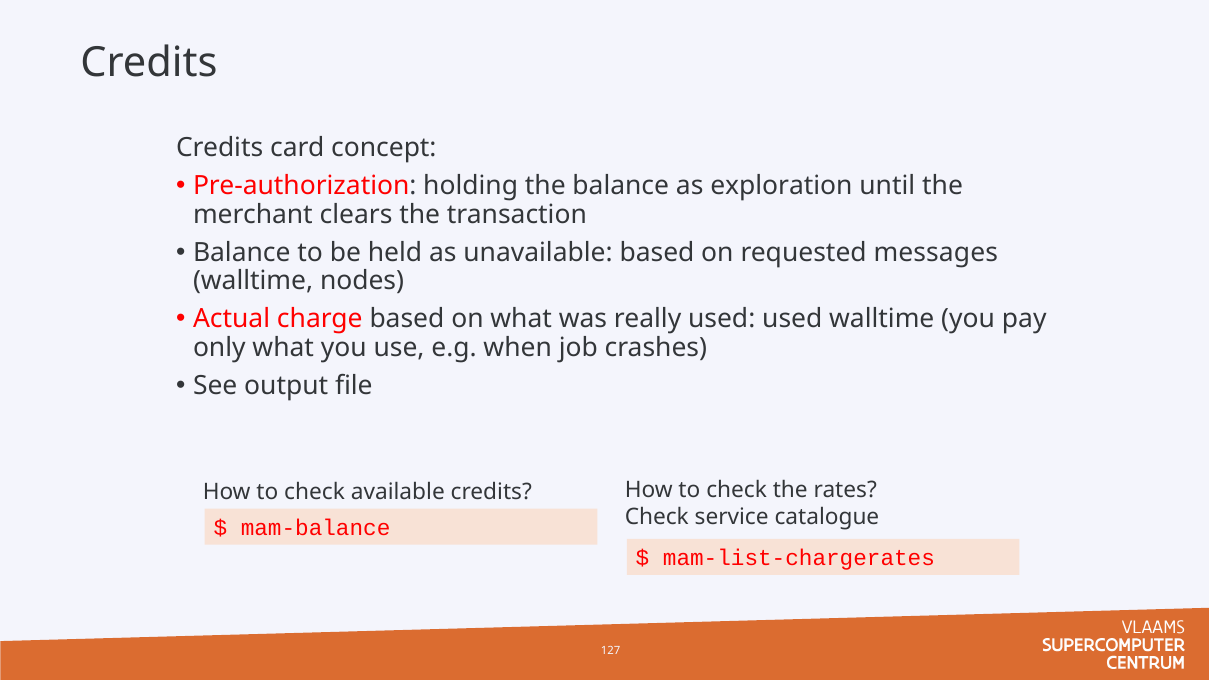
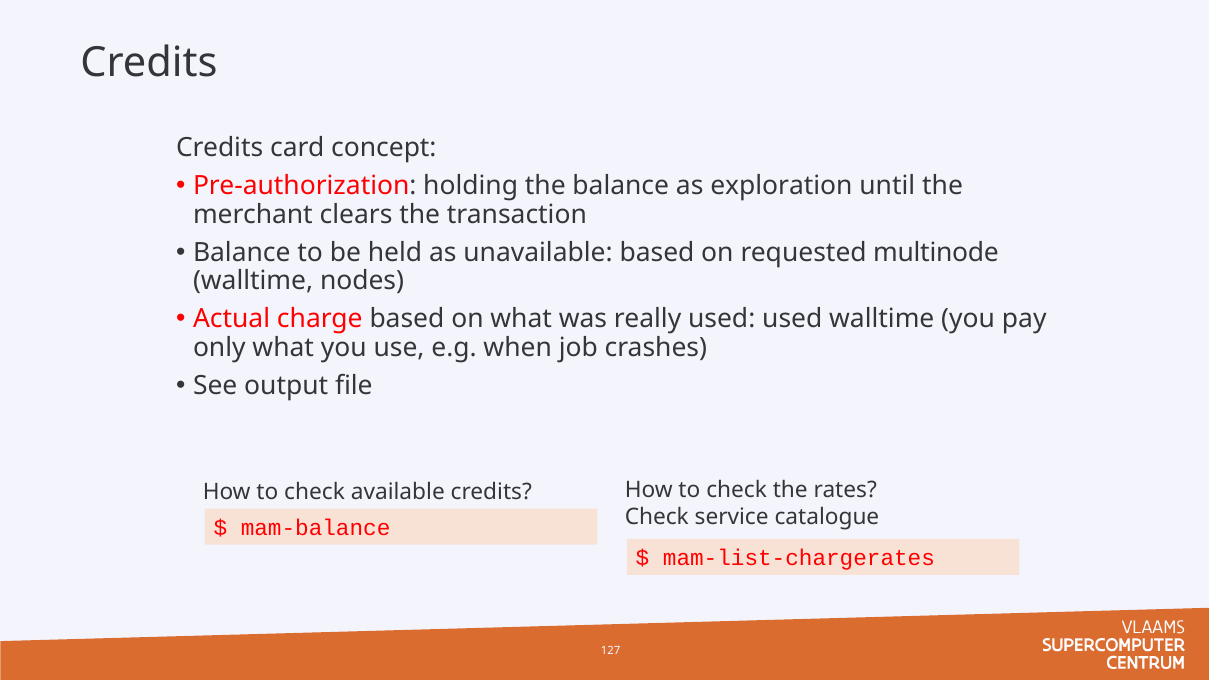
messages: messages -> multinode
